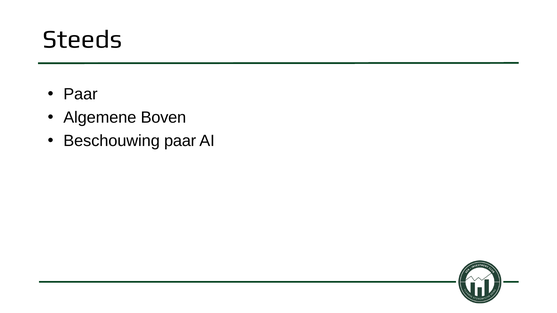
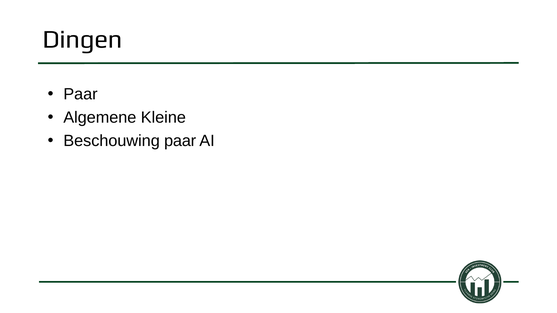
Steeds: Steeds -> Dingen
Boven: Boven -> Kleine
